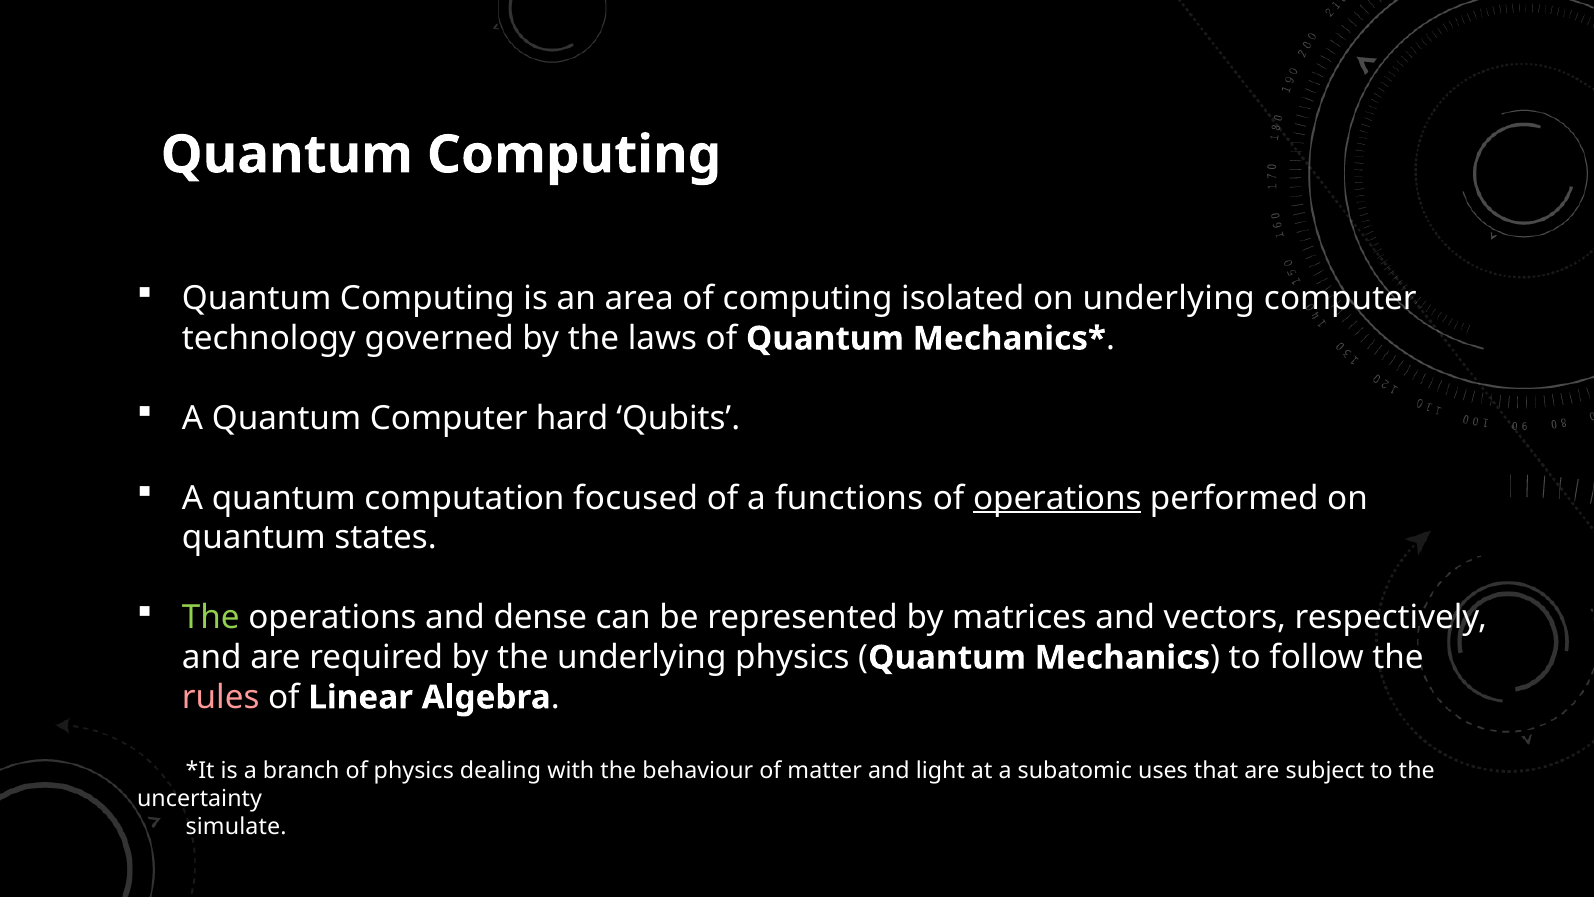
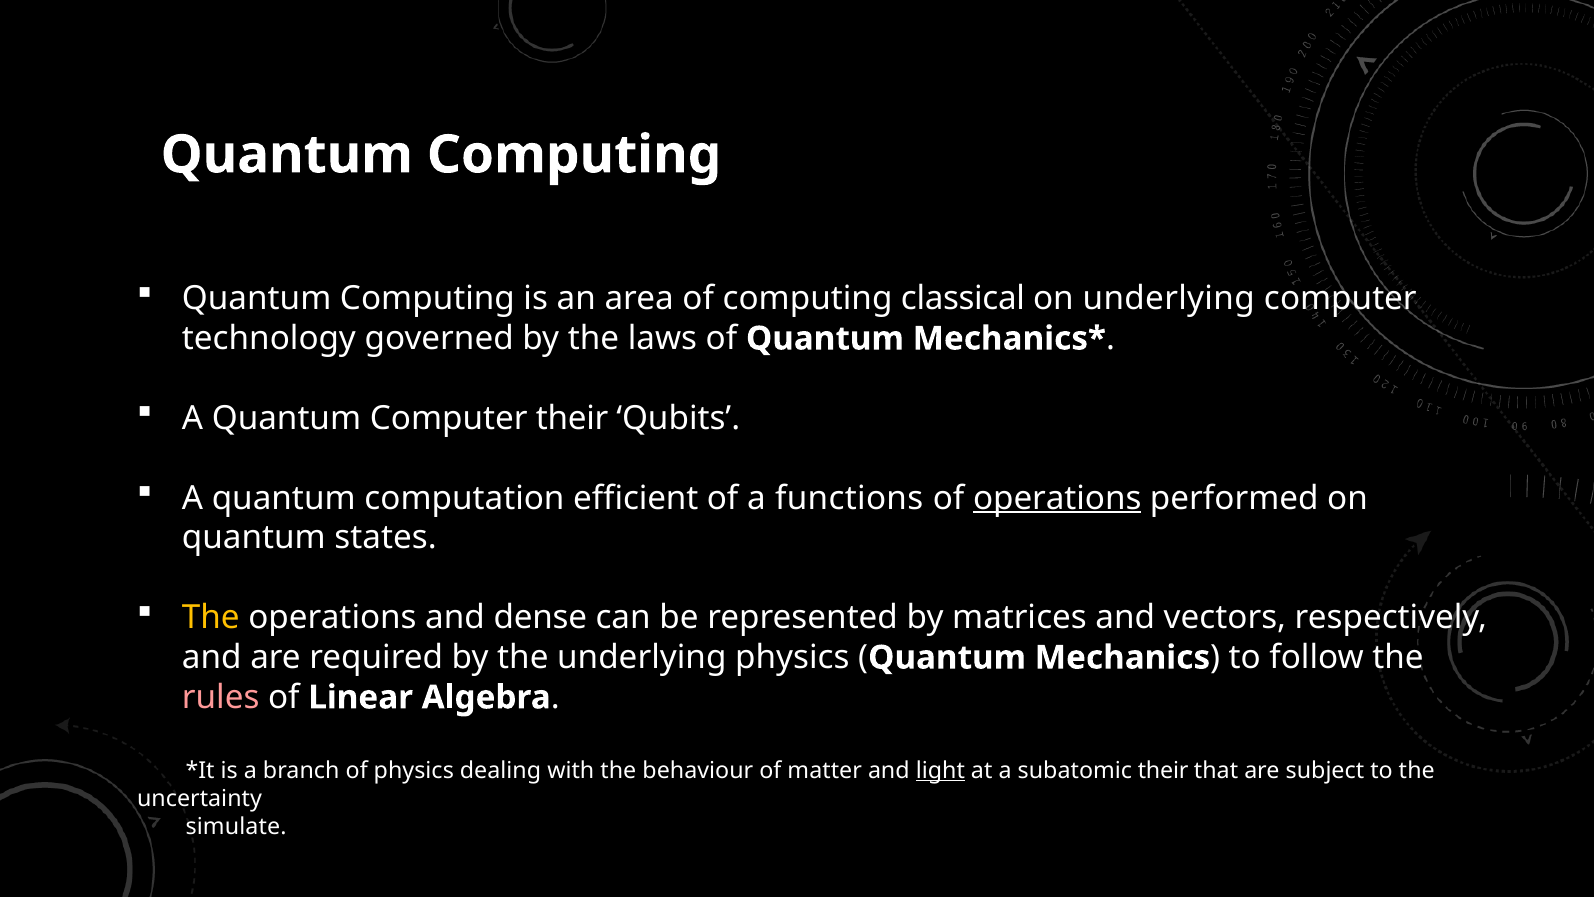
isolated: isolated -> classical
Computer hard: hard -> their
focused: focused -> efficient
The at (211, 617) colour: light green -> yellow
light underline: none -> present
subatomic uses: uses -> their
